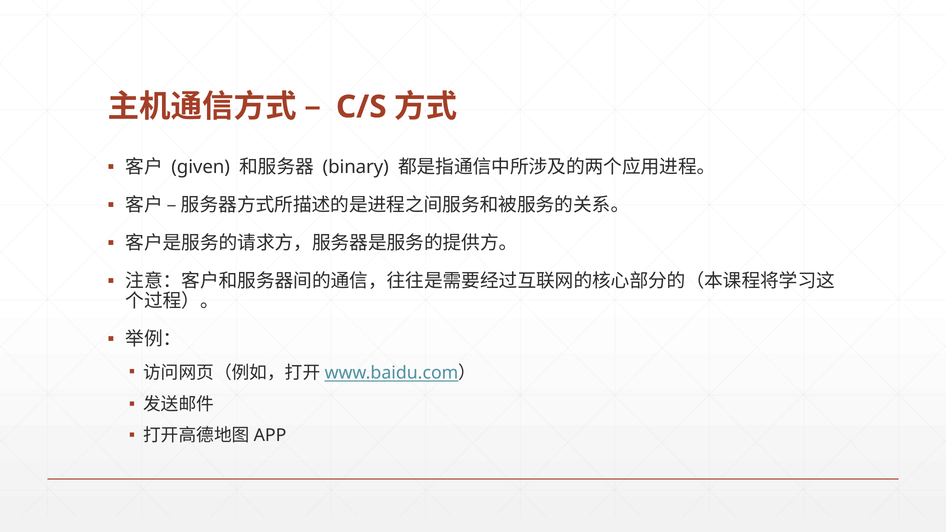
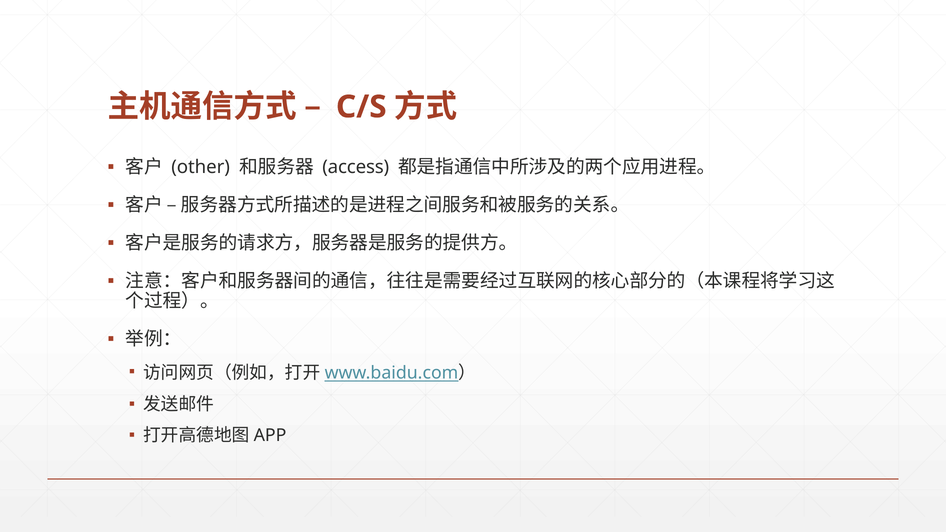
given: given -> other
binary: binary -> access
